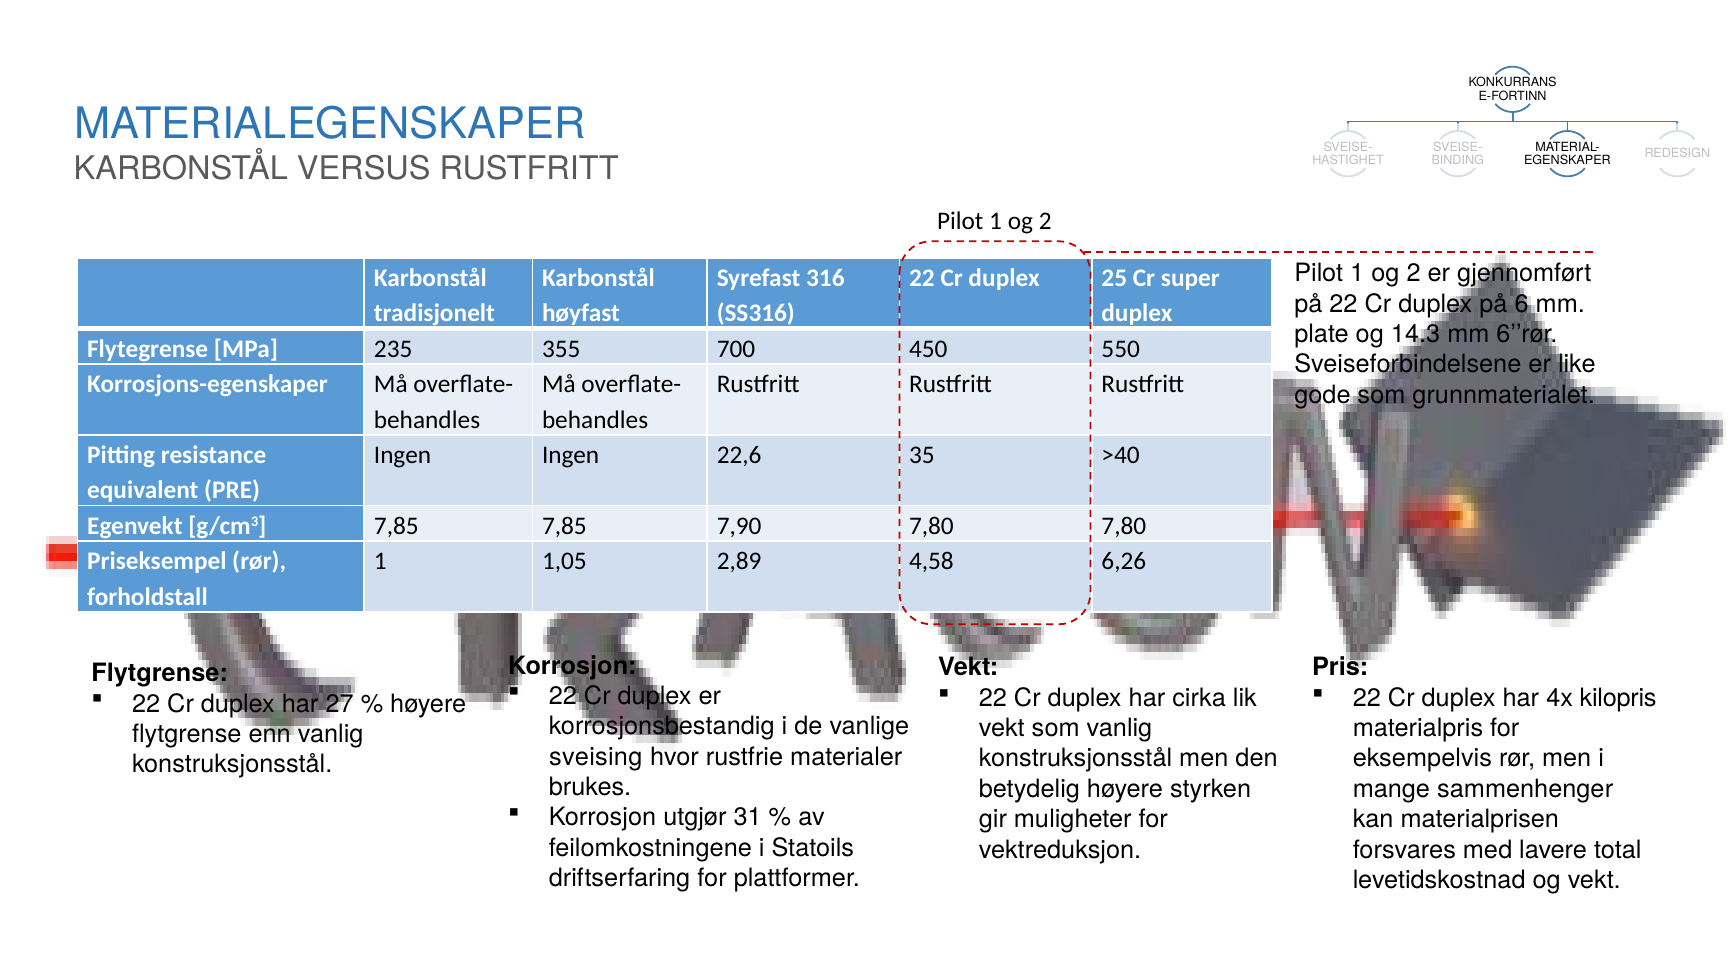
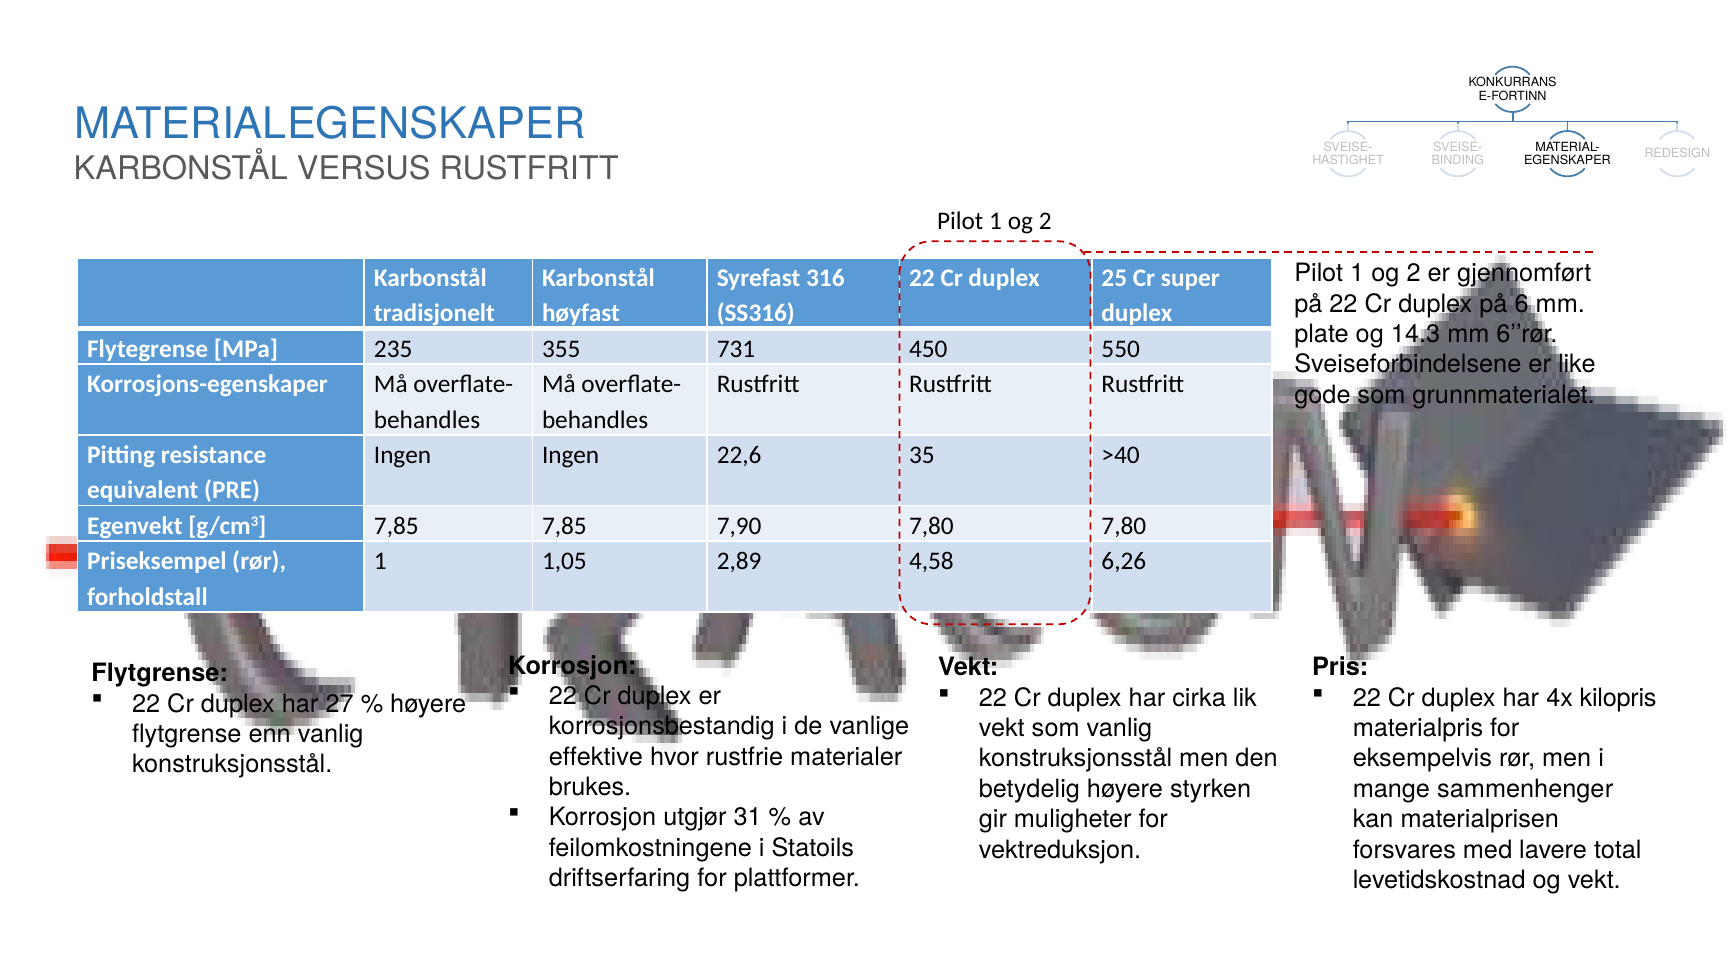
700: 700 -> 731
sveising: sveising -> effektive
